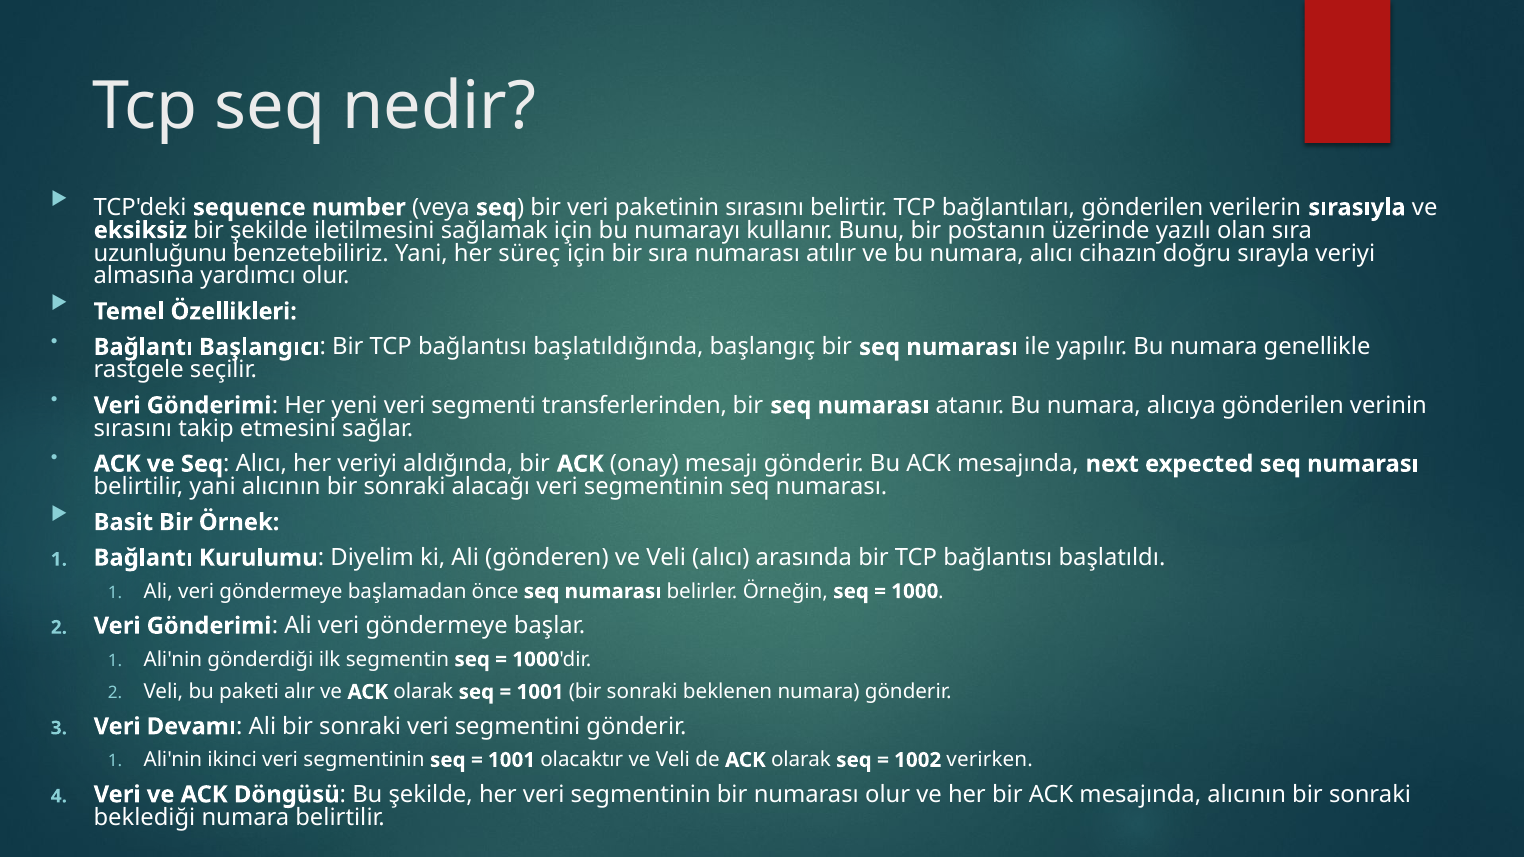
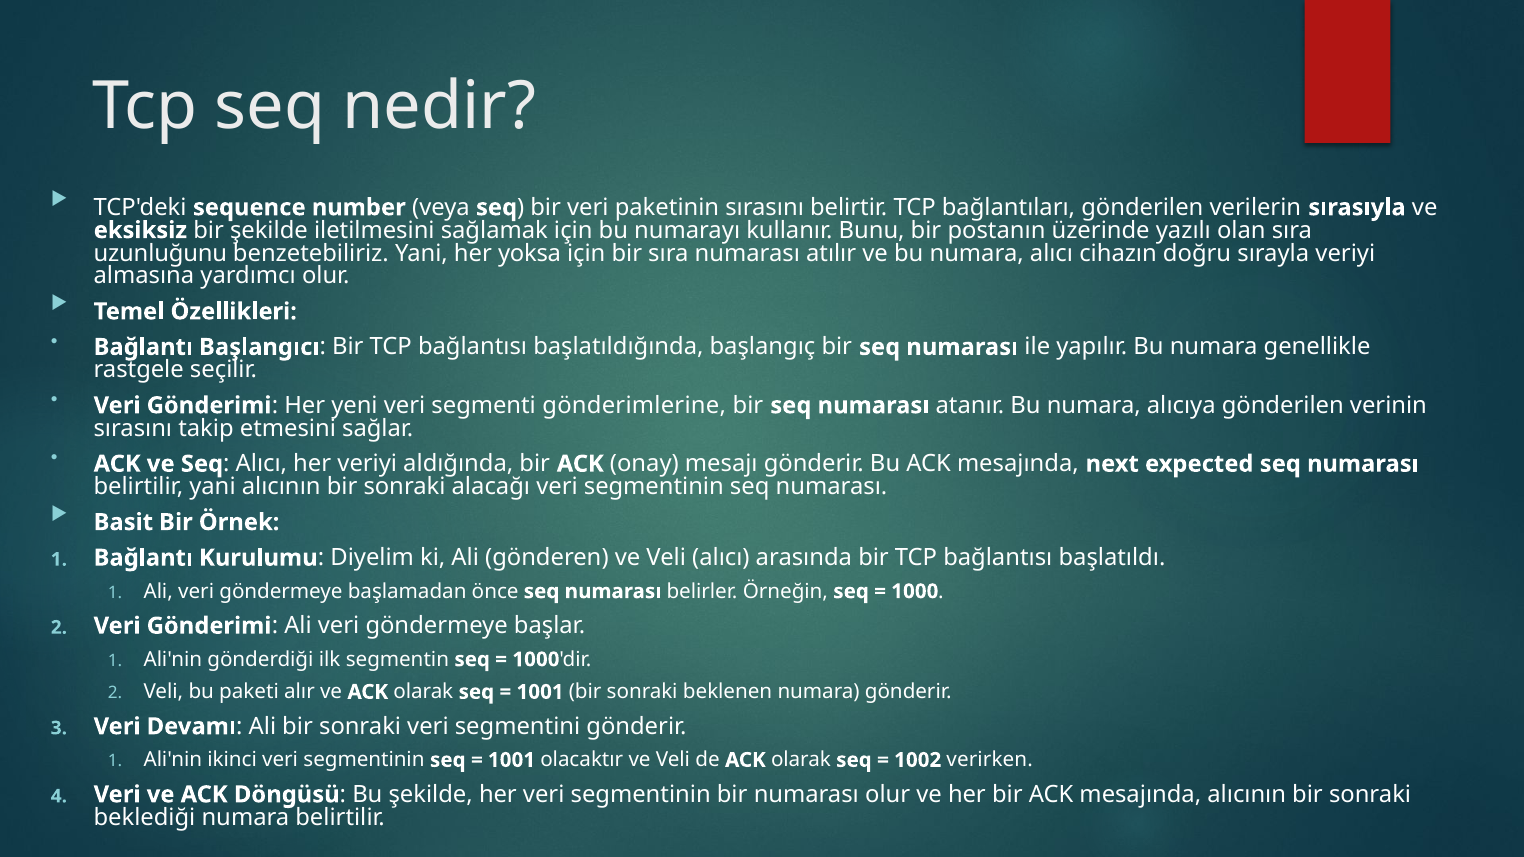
süreç: süreç -> yoksa
transferlerinden: transferlerinden -> gönderimlerine
